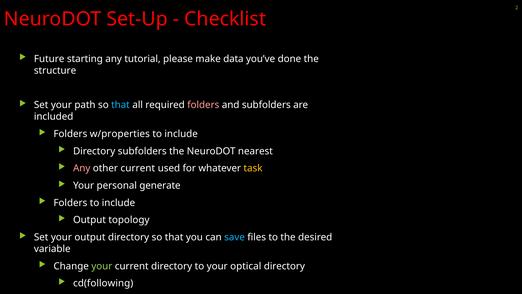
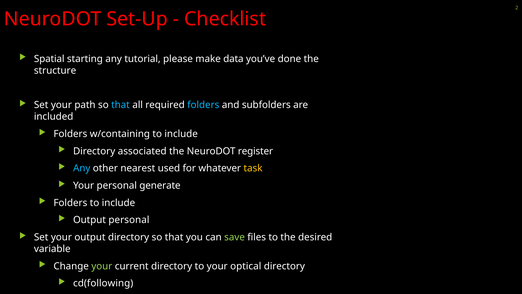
Future: Future -> Spatial
folders at (203, 105) colour: pink -> light blue
w/properties: w/properties -> w/containing
Directory subfolders: subfolders -> associated
nearest: nearest -> register
Any at (82, 168) colour: pink -> light blue
other current: current -> nearest
Output topology: topology -> personal
save colour: light blue -> light green
